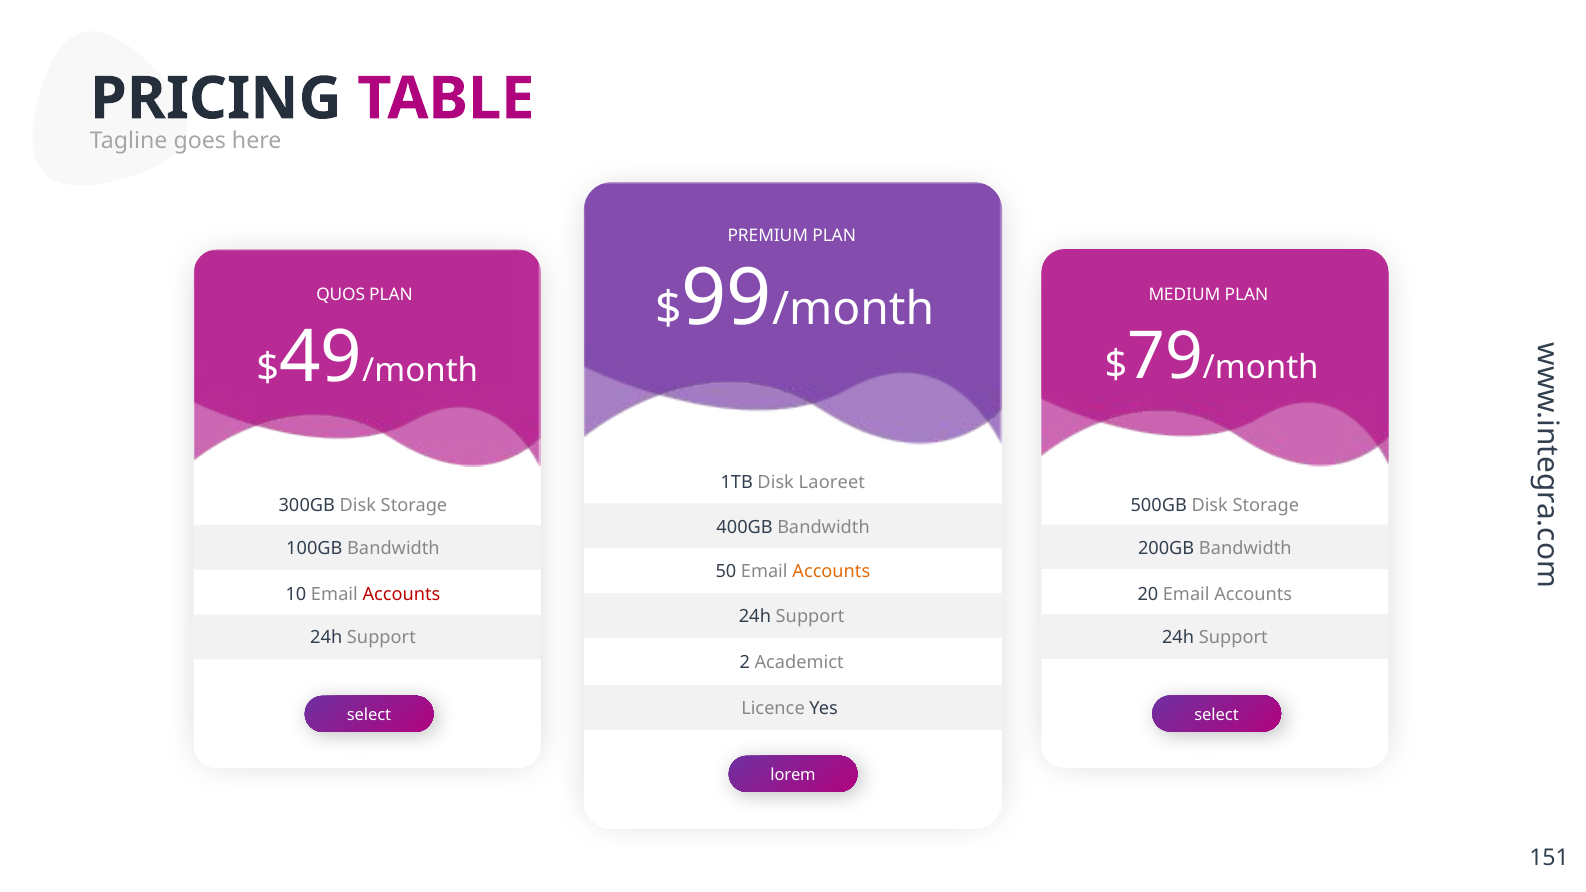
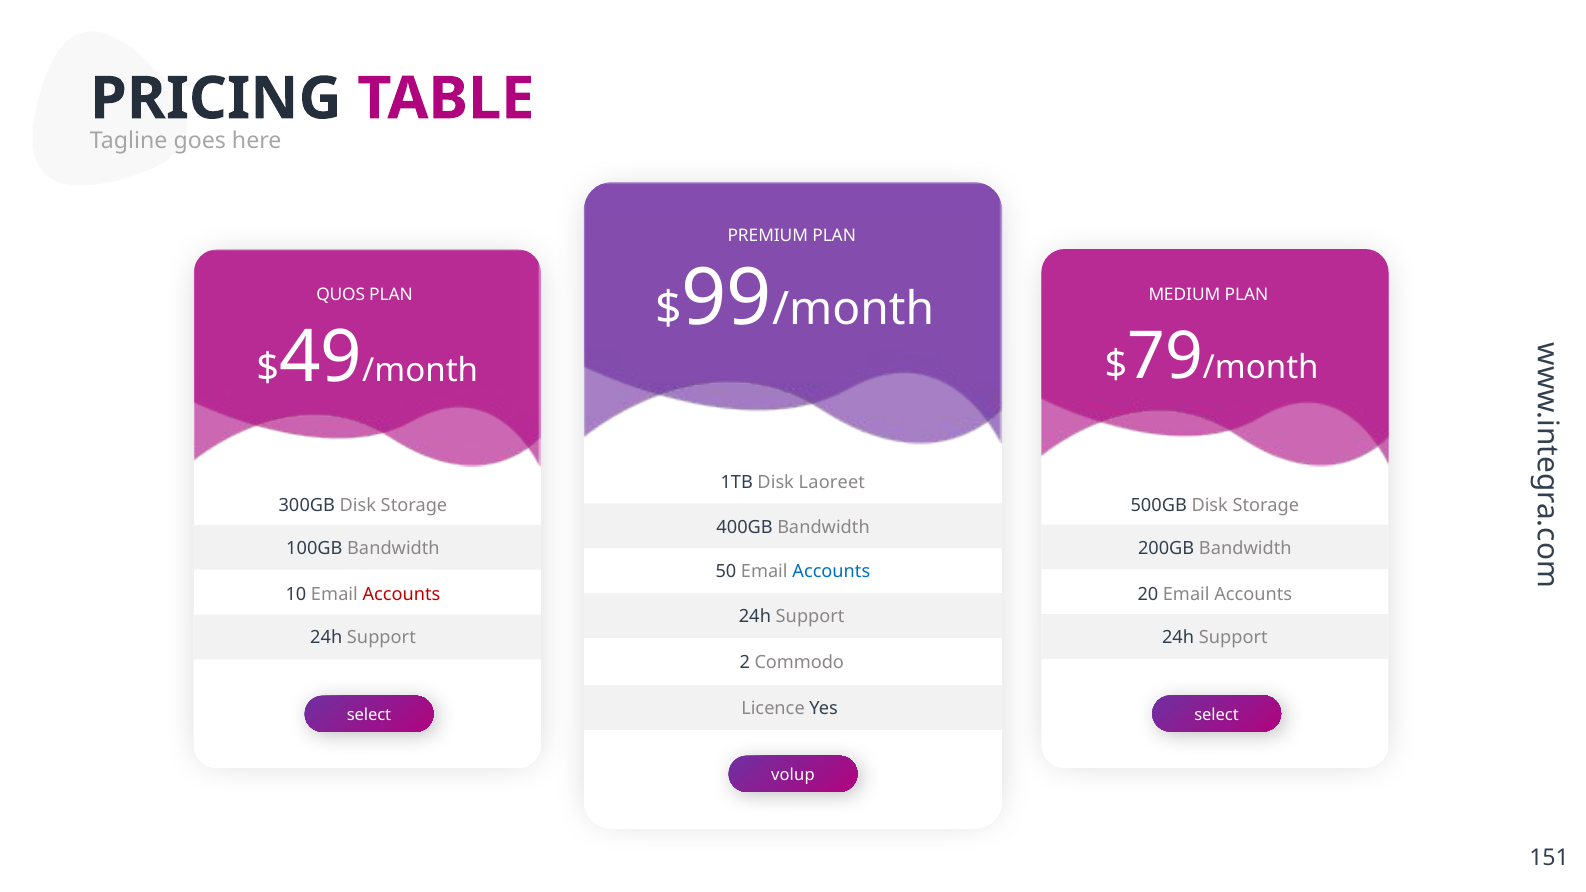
Accounts at (831, 571) colour: orange -> blue
Academict: Academict -> Commodo
lorem: lorem -> volup
